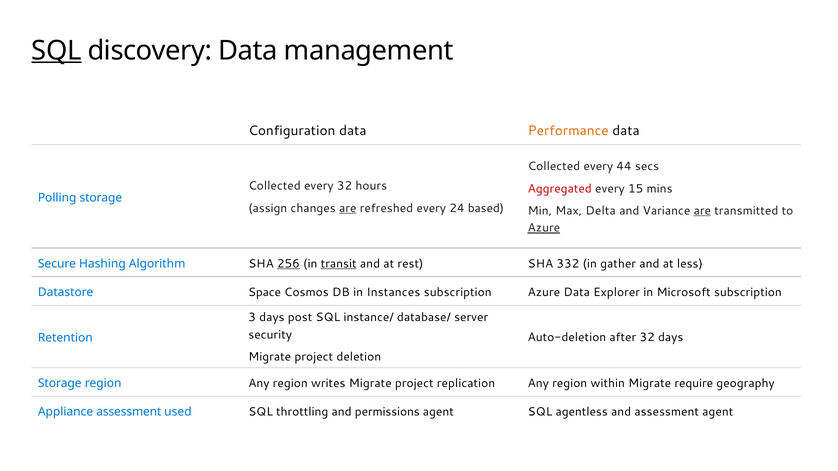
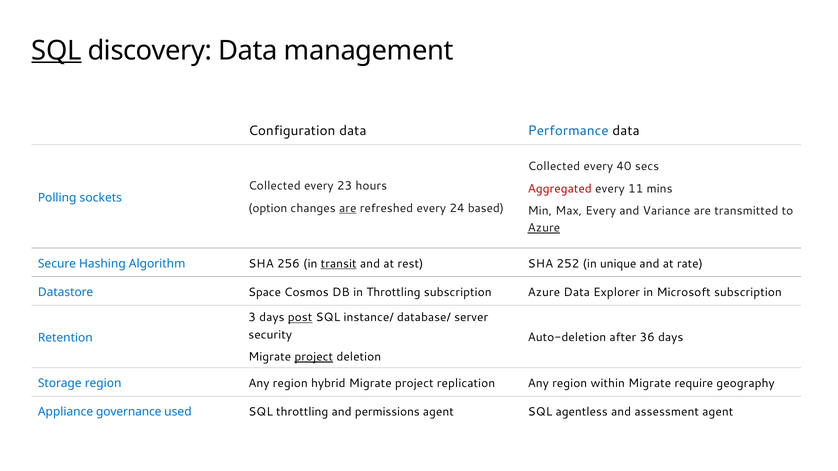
Performance colour: orange -> blue
44: 44 -> 40
every 32: 32 -> 23
15: 15 -> 11
Polling storage: storage -> sockets
assign: assign -> option
Max Delta: Delta -> Every
are at (702, 211) underline: present -> none
256 underline: present -> none
332: 332 -> 252
gather: gather -> unique
less: less -> rate
in Instances: Instances -> Throttling
post underline: none -> present
after 32: 32 -> 36
project at (314, 357) underline: none -> present
writes: writes -> hybrid
Appliance assessment: assessment -> governance
